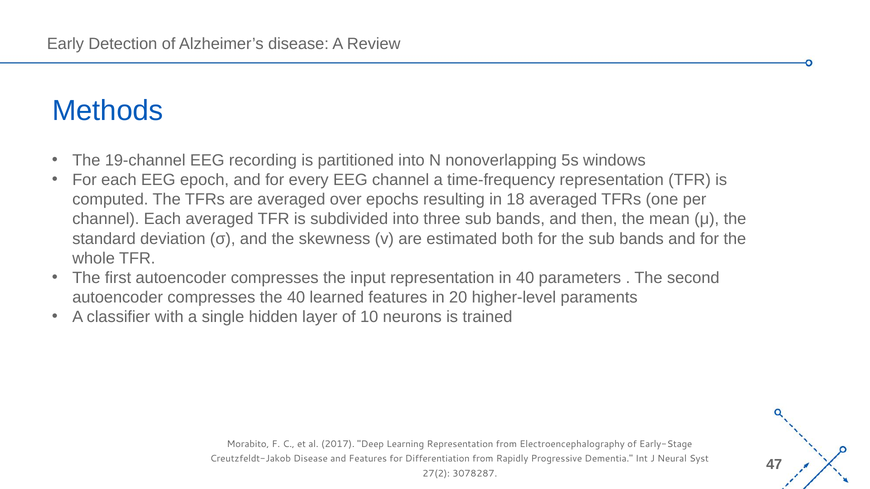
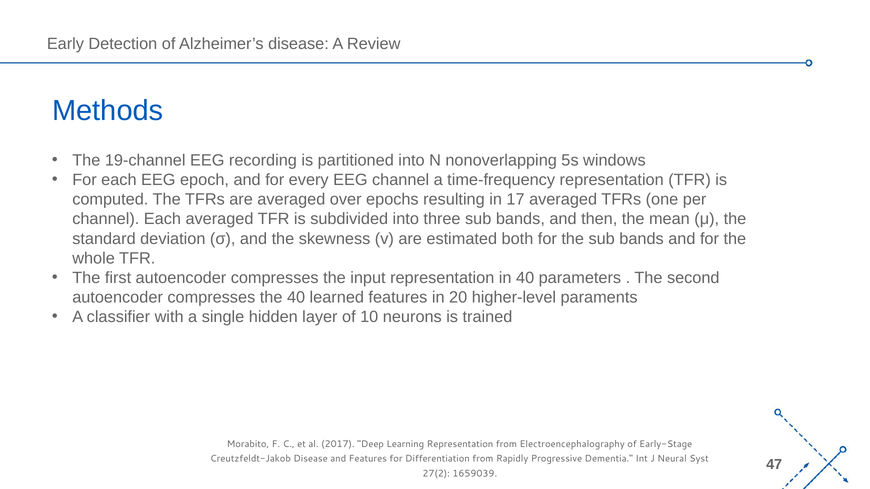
18: 18 -> 17
3078287: 3078287 -> 1659039
